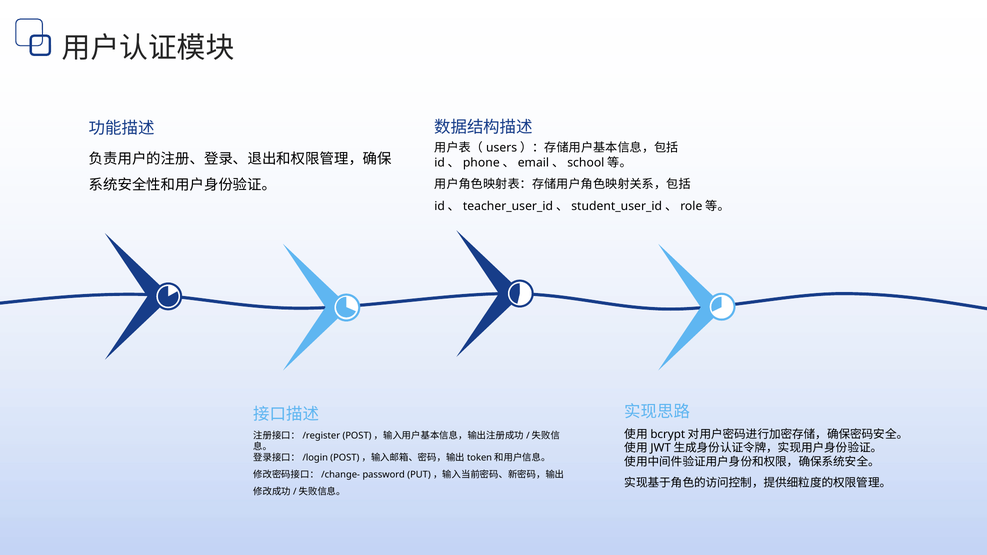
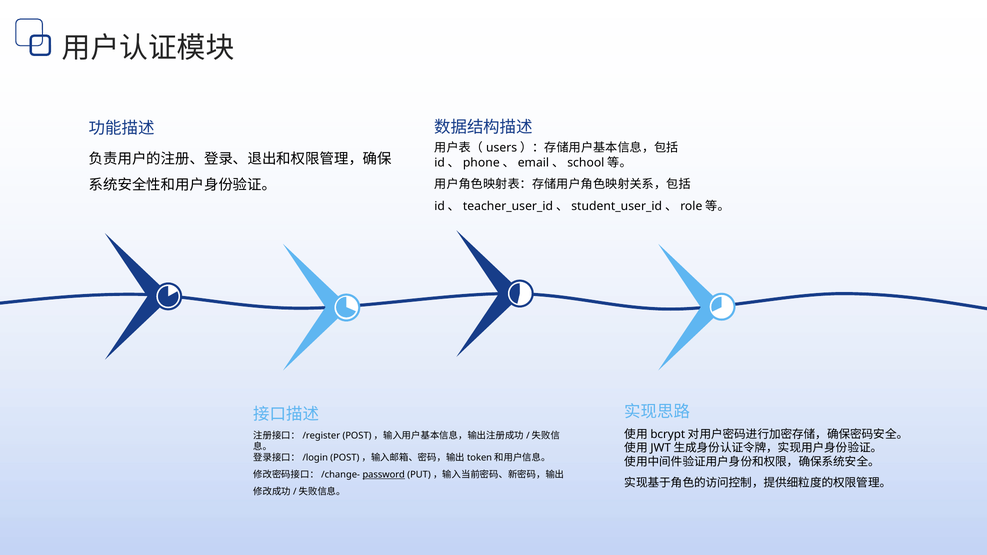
password underline: none -> present
